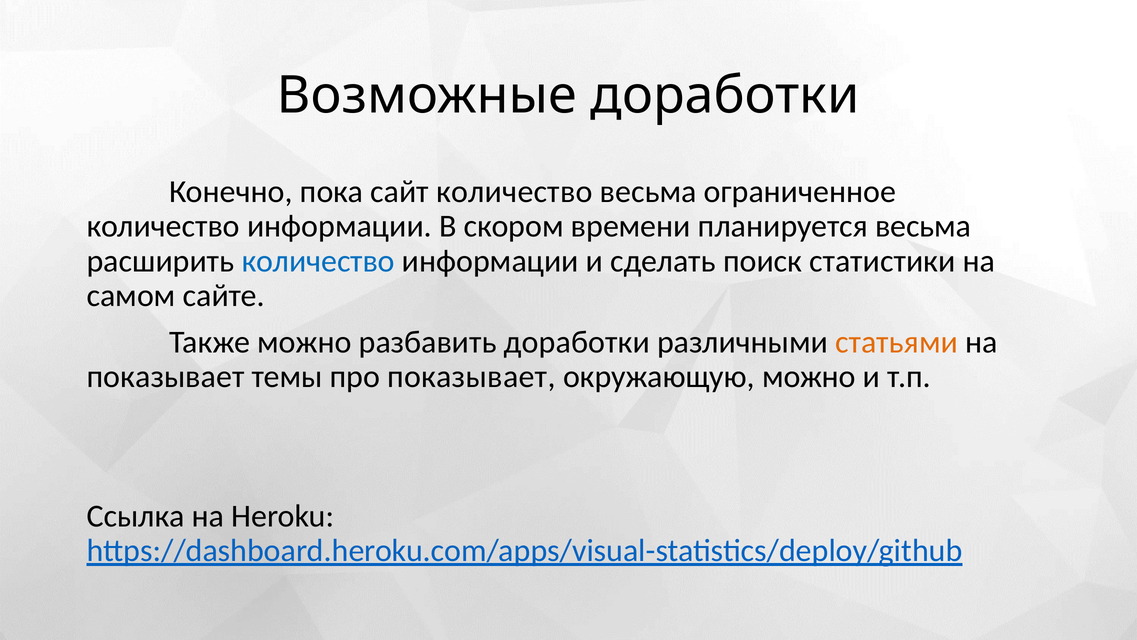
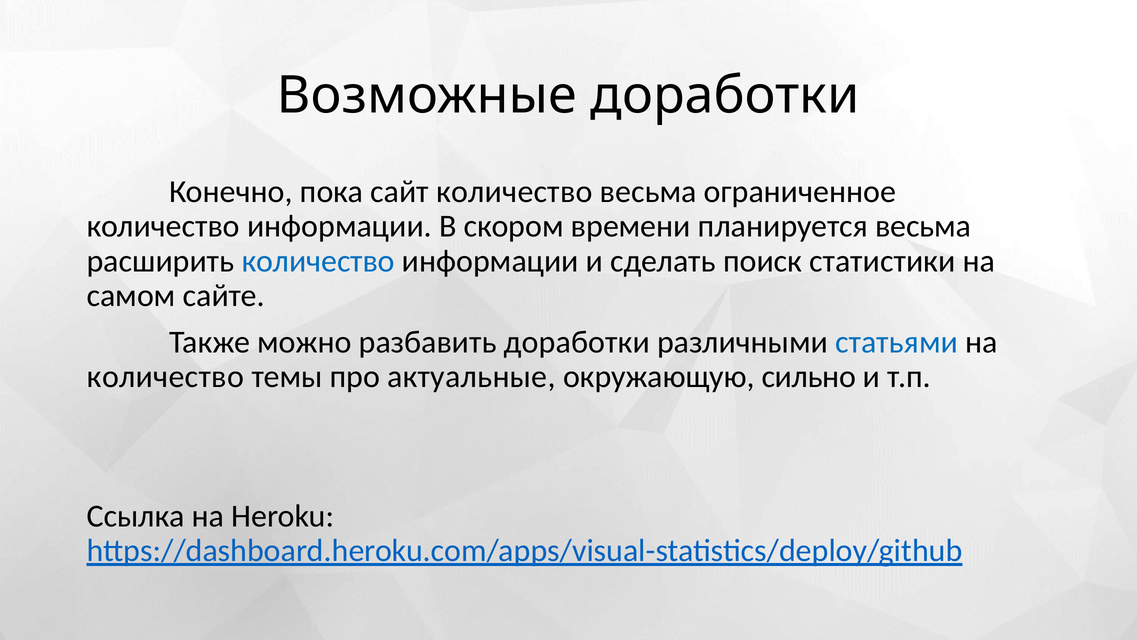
статьями colour: orange -> blue
показывает at (166, 376): показывает -> количество
про показывает: показывает -> актуальные
окружающую можно: можно -> сильно
